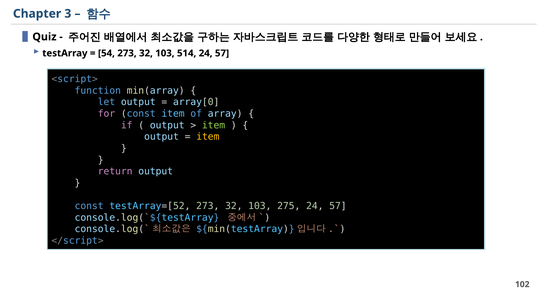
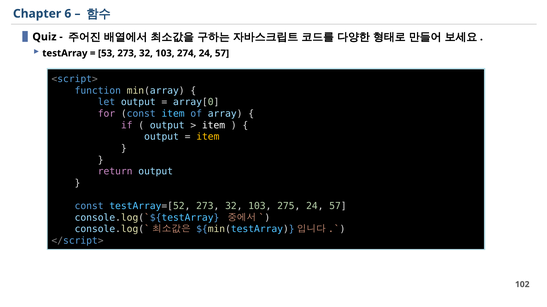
3: 3 -> 6
54: 54 -> 53
514: 514 -> 274
item at (214, 125) colour: light green -> white
